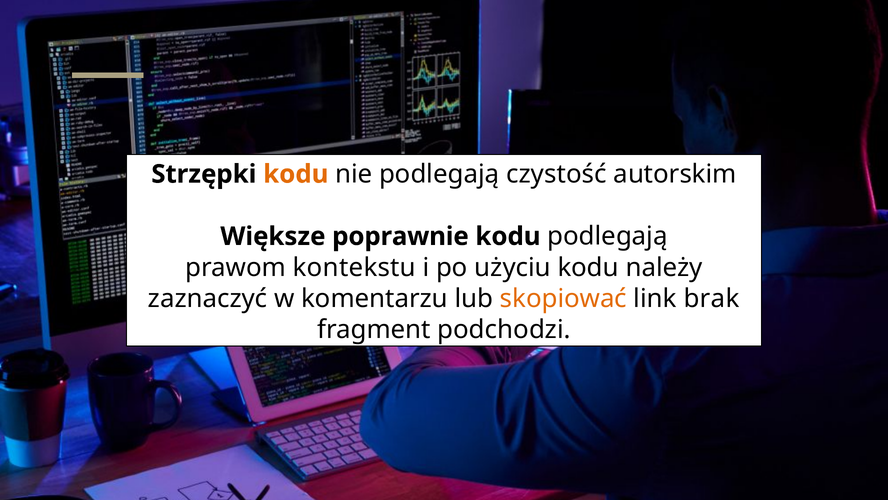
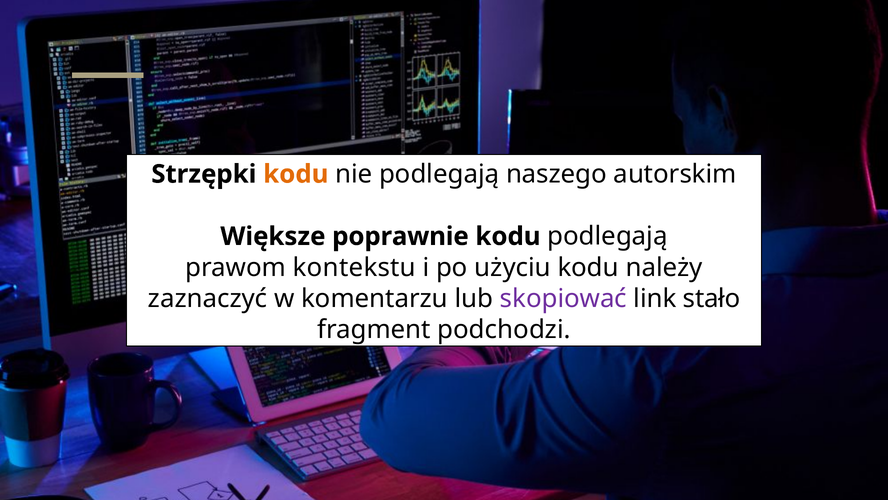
czystość: czystość -> naszego
skopiować colour: orange -> purple
brak: brak -> stało
